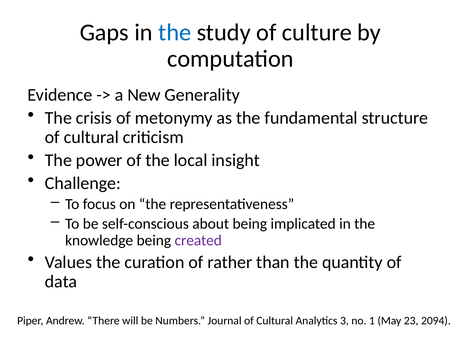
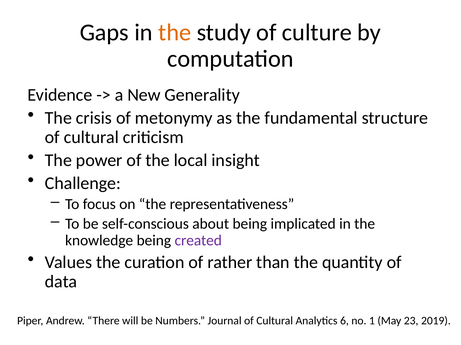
the at (175, 33) colour: blue -> orange
3: 3 -> 6
2094: 2094 -> 2019
